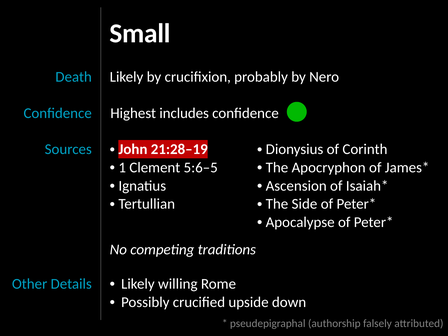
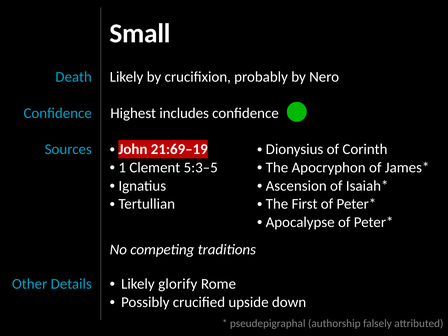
21:28–19: 21:28–19 -> 21:69–19
5:6–5: 5:6–5 -> 5:3–5
Side: Side -> First
willing: willing -> glorify
